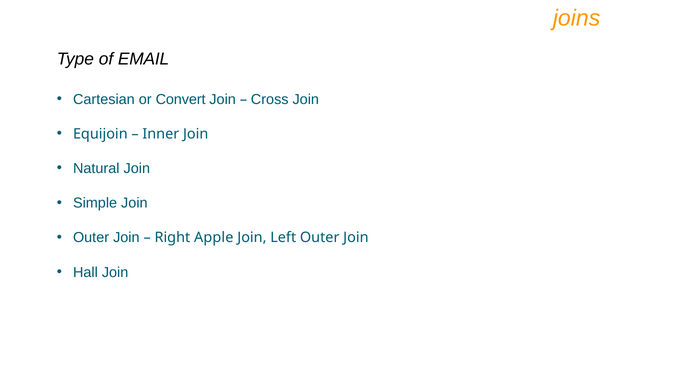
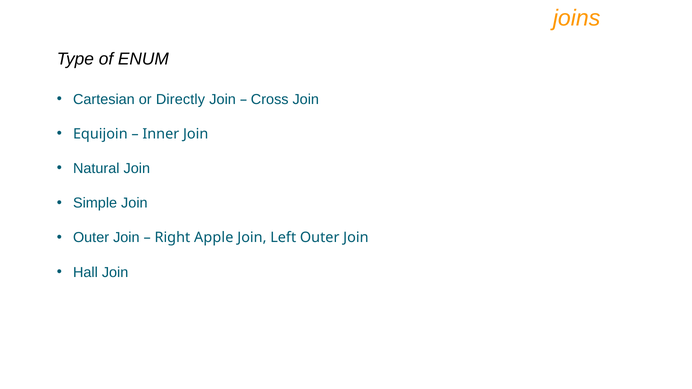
EMAIL: EMAIL -> ENUM
Convert: Convert -> Directly
